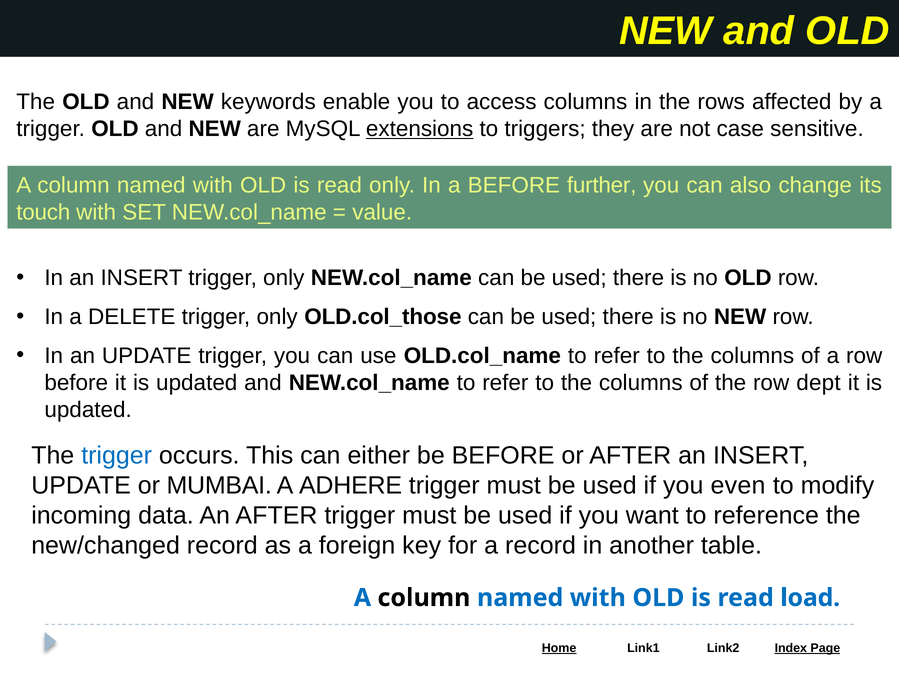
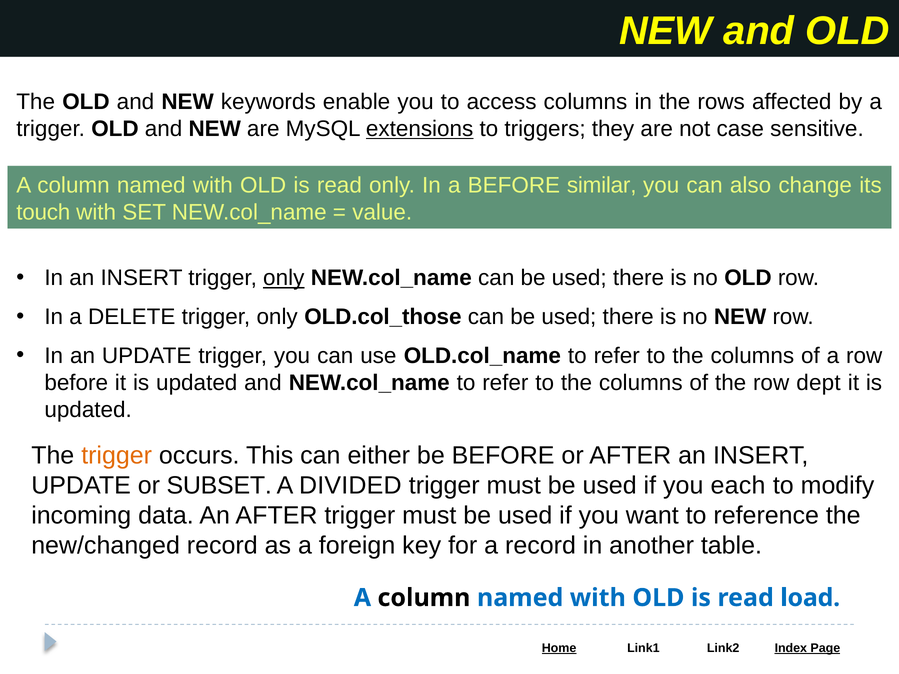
further: further -> similar
only at (284, 278) underline: none -> present
trigger at (117, 456) colour: blue -> orange
MUMBAI: MUMBAI -> SUBSET
ADHERE: ADHERE -> DIVIDED
even: even -> each
